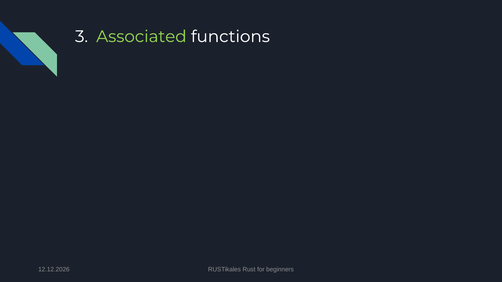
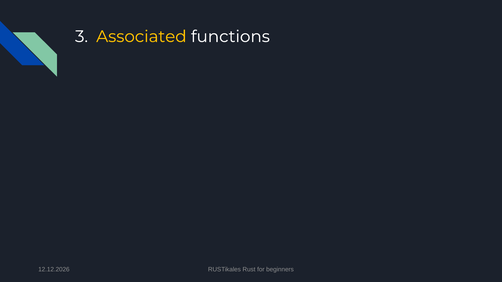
Associated colour: light green -> yellow
